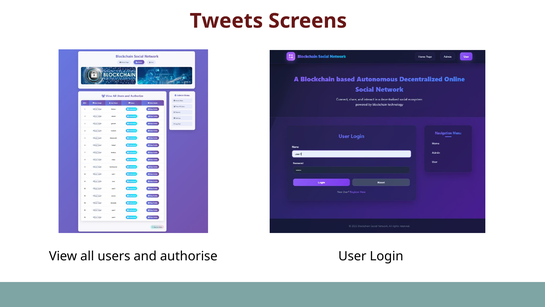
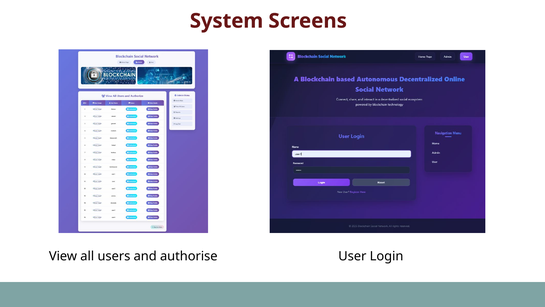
Tweets: Tweets -> System
